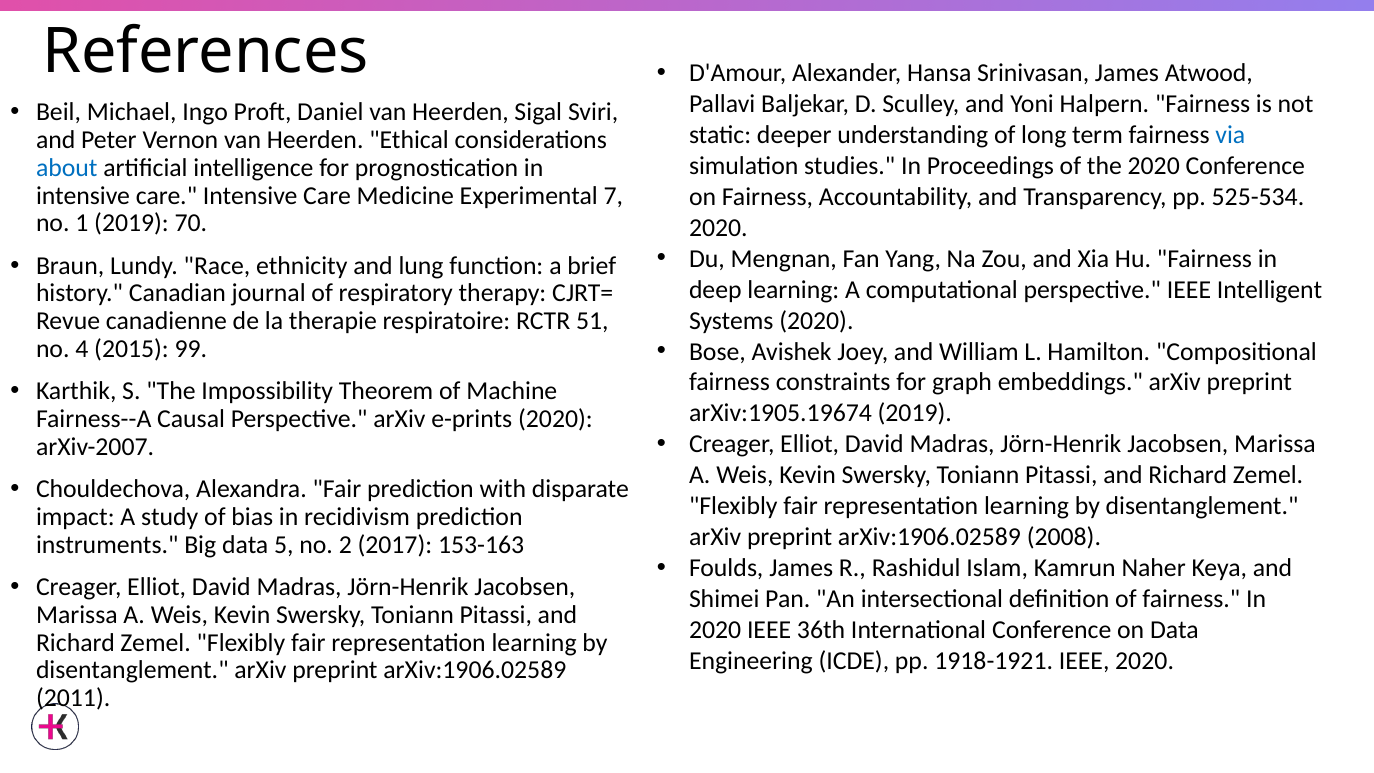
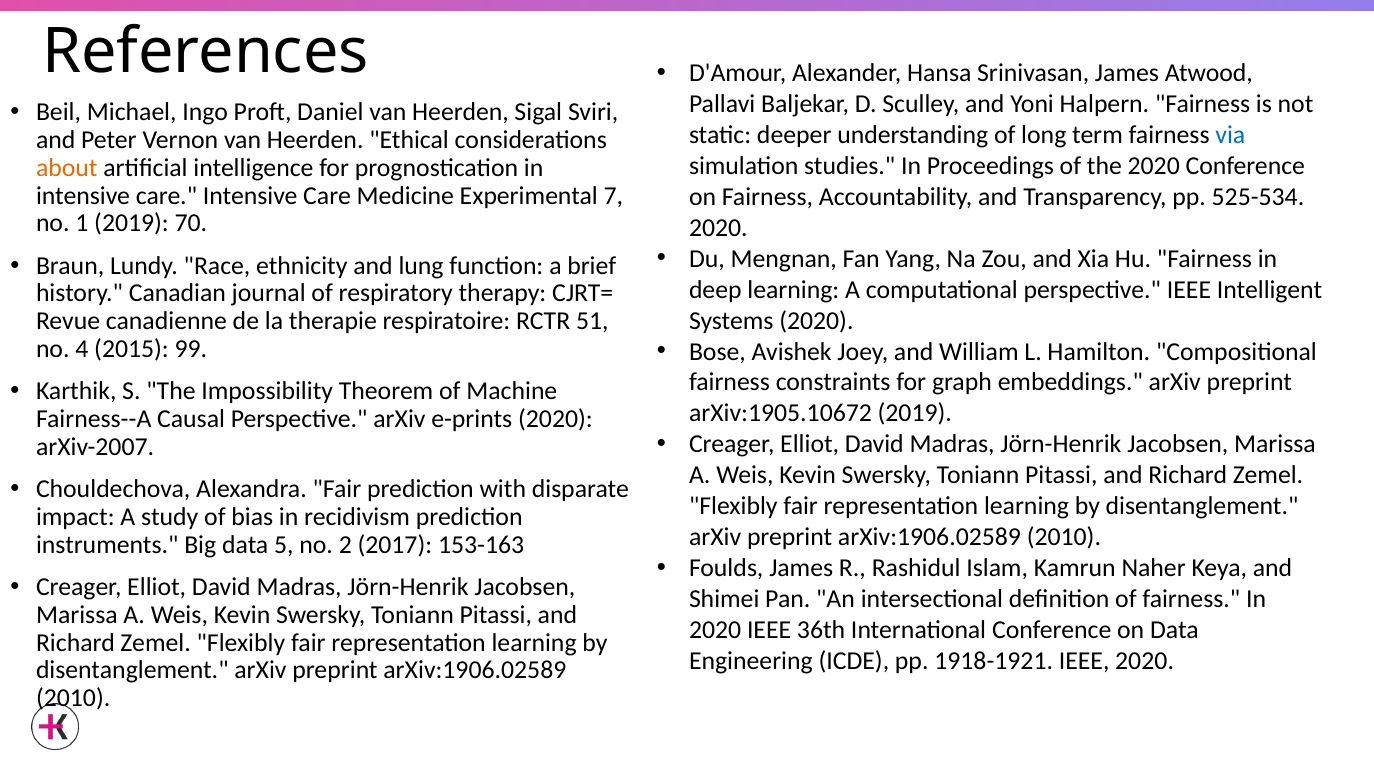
about colour: blue -> orange
arXiv:1905.19674: arXiv:1905.19674 -> arXiv:1905.10672
2008 at (1064, 537): 2008 -> 2010
2011 at (73, 698): 2011 -> 2010
